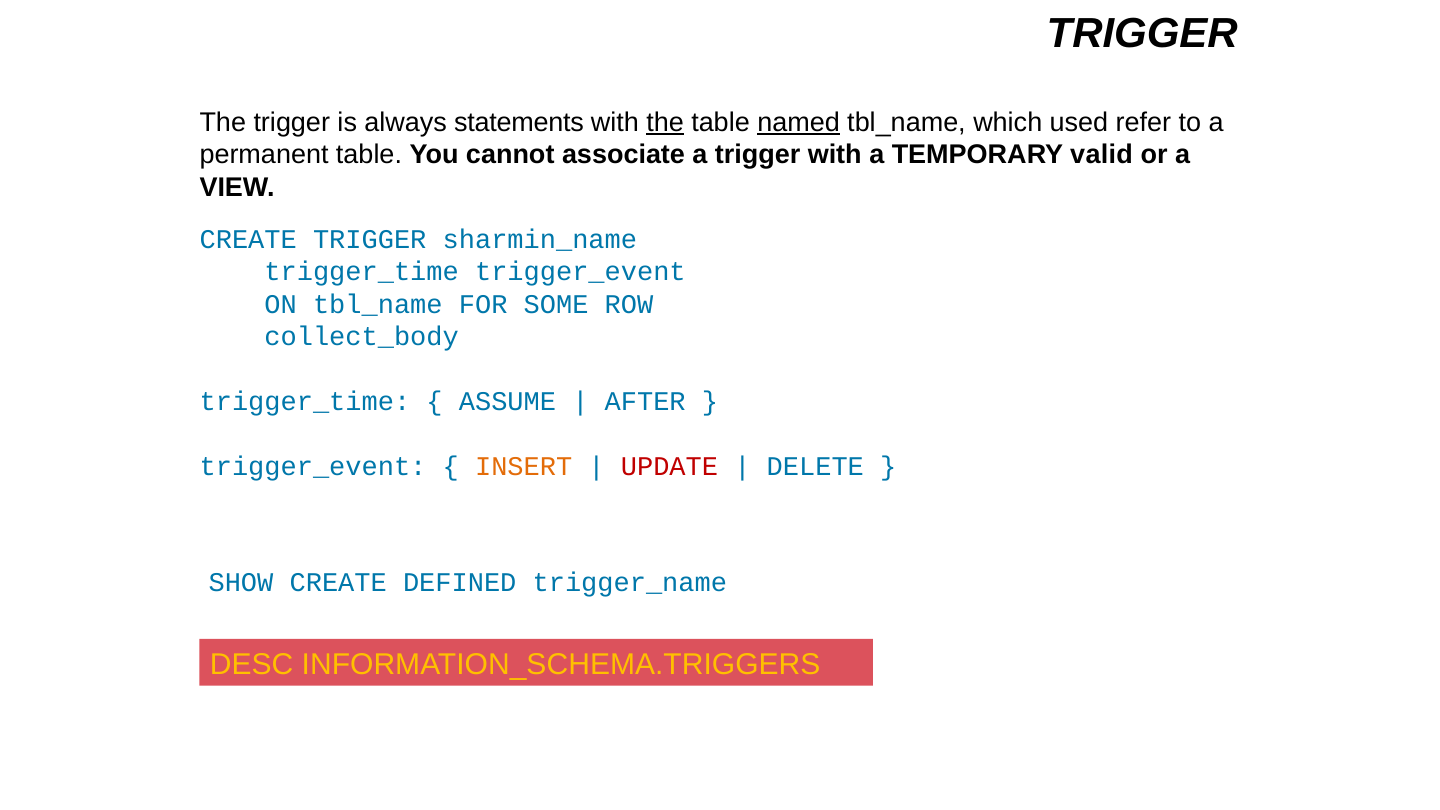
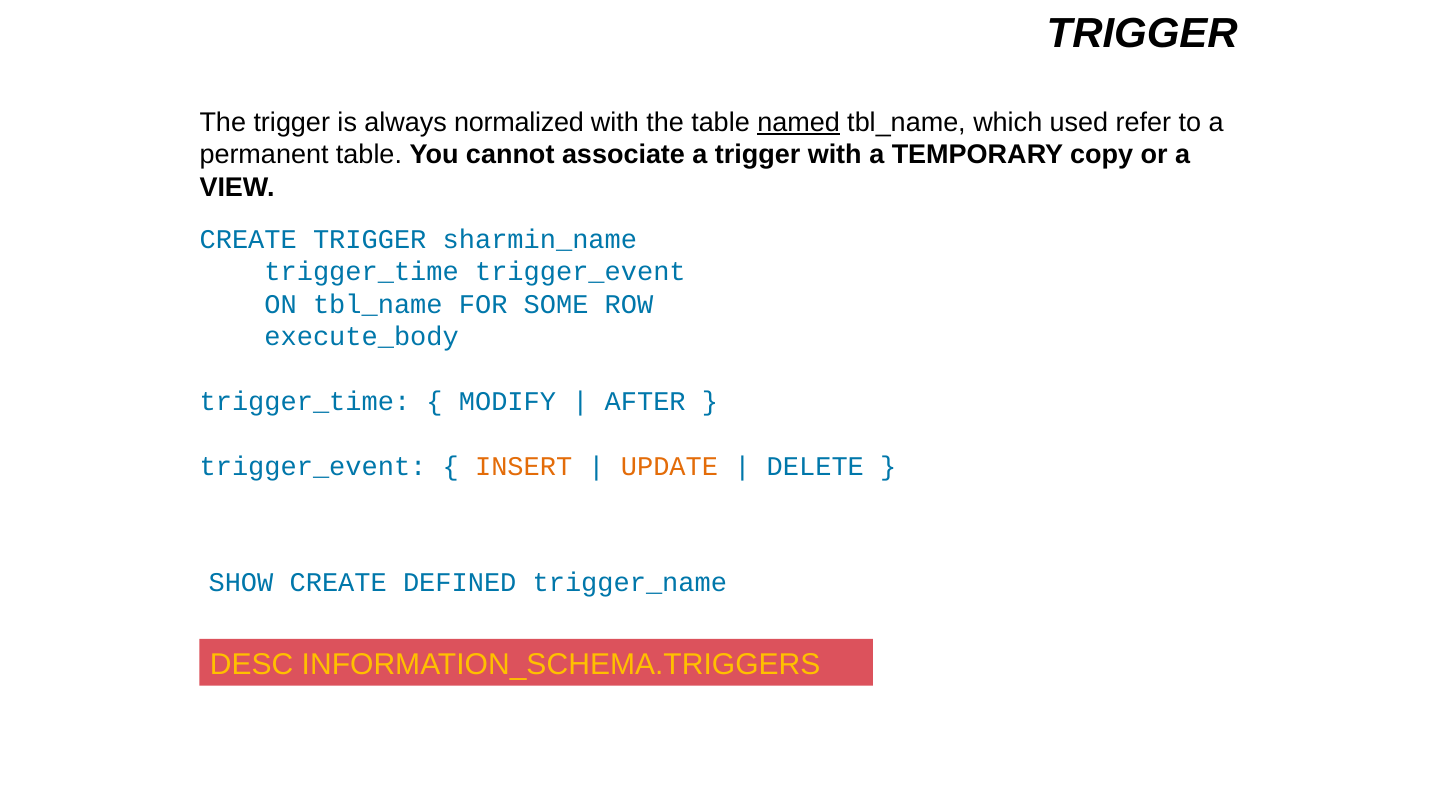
statements: statements -> normalized
the at (665, 122) underline: present -> none
valid: valid -> copy
collect_body: collect_body -> execute_body
ASSUME: ASSUME -> MODIFY
UPDATE colour: red -> orange
